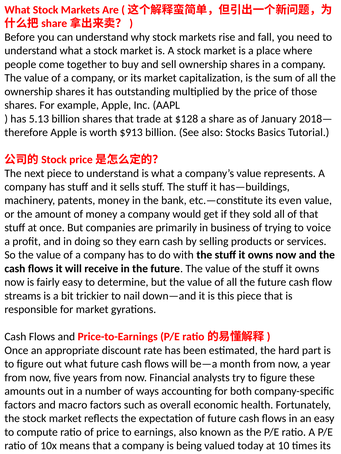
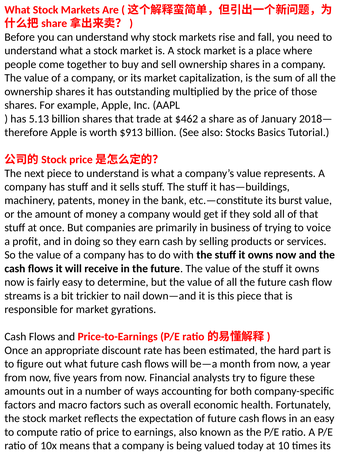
$128: $128 -> $462
even: even -> burst
